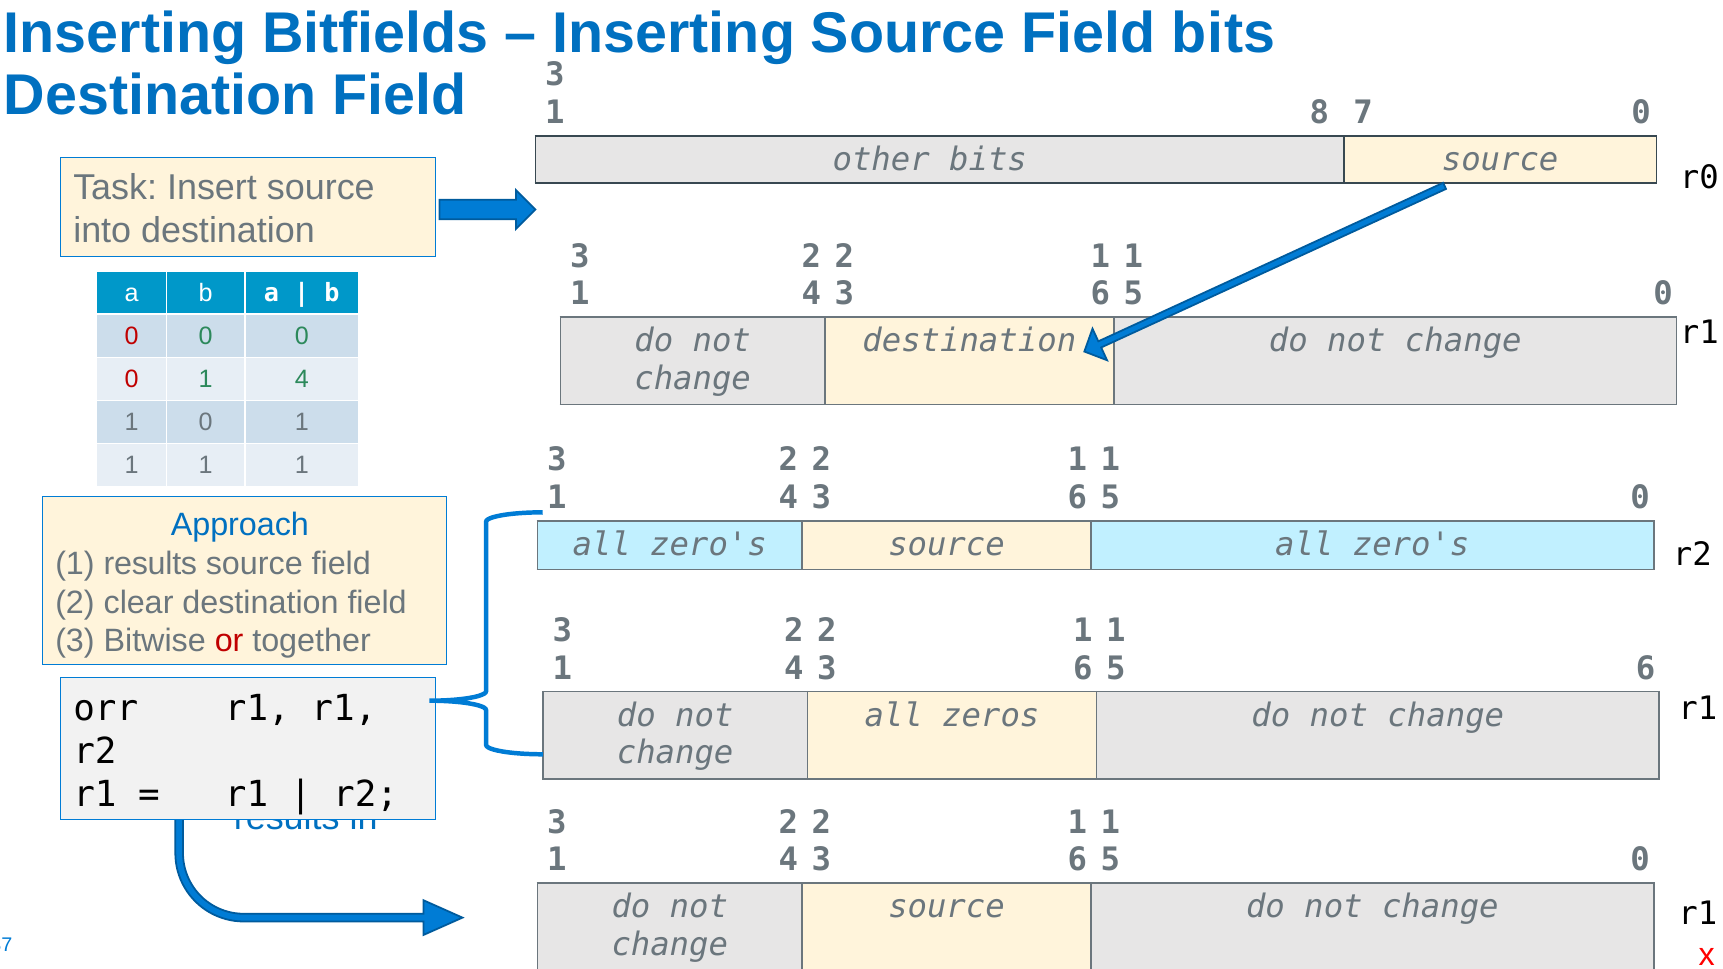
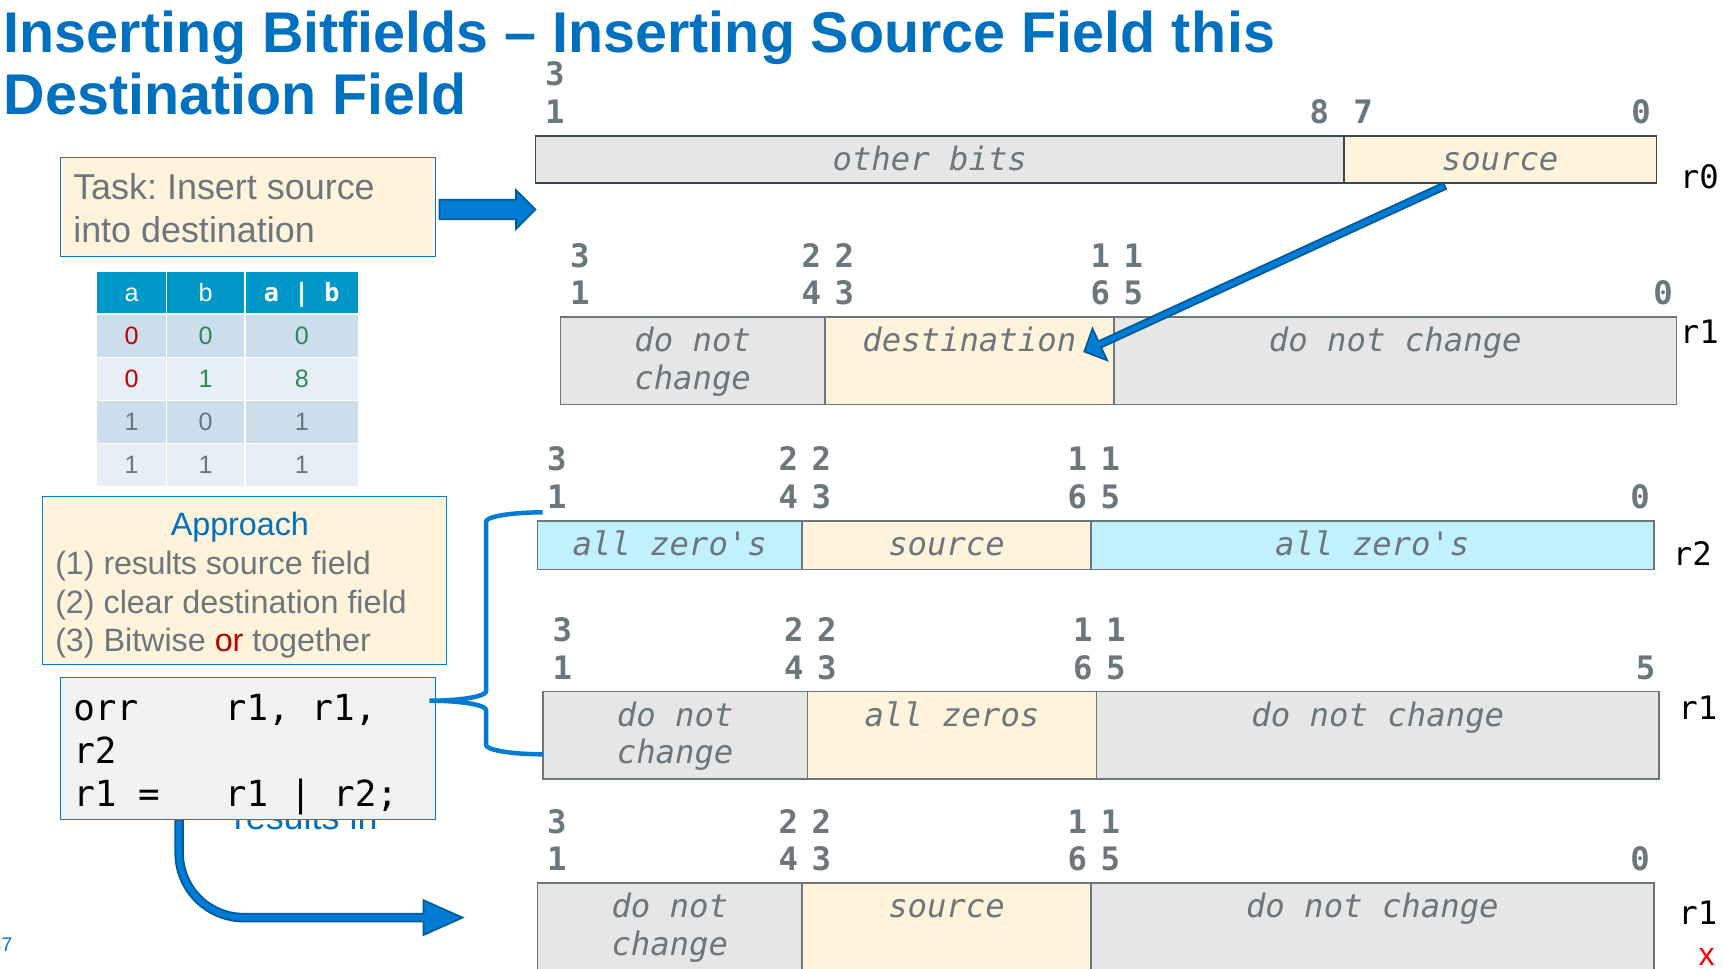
Field bits: bits -> this
0 1 4: 4 -> 8
5 6: 6 -> 5
